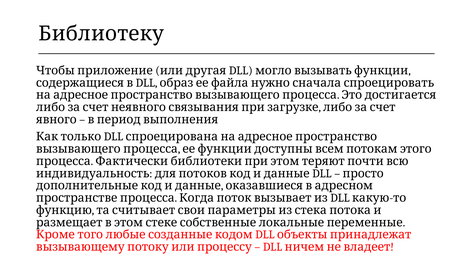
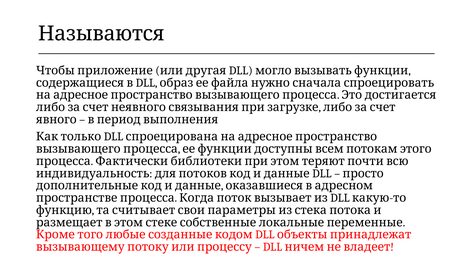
Библиотеку: Библиотеку -> Называются
